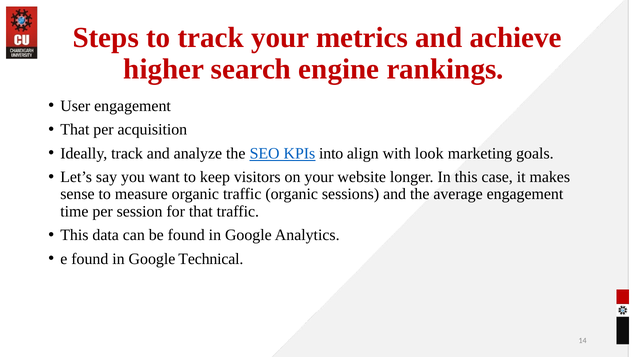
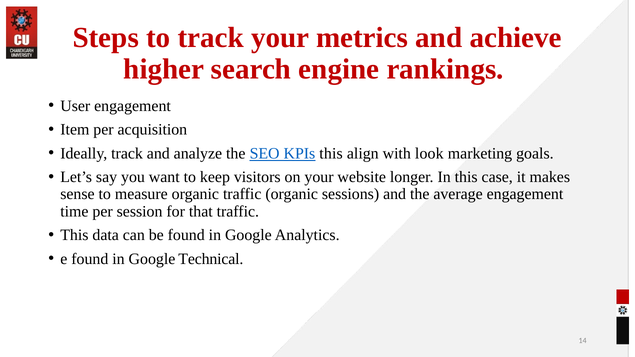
That at (75, 130): That -> Item
KPIs into: into -> this
